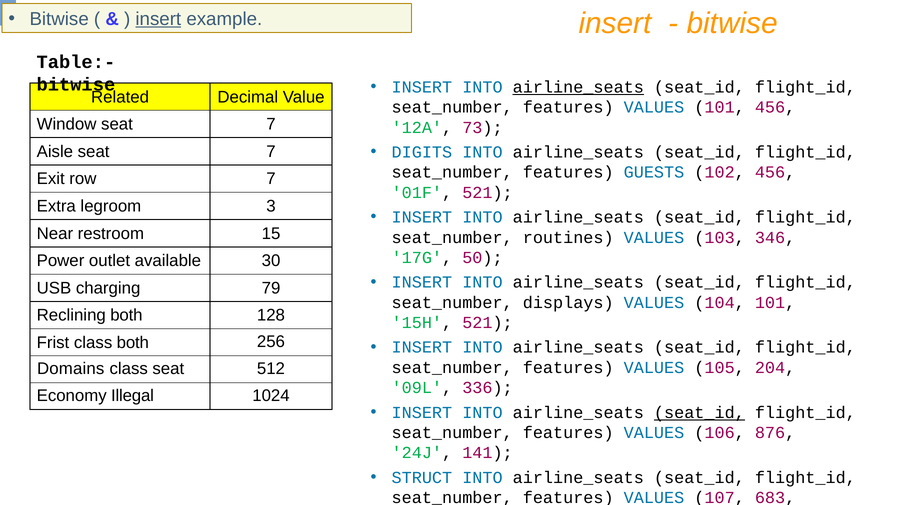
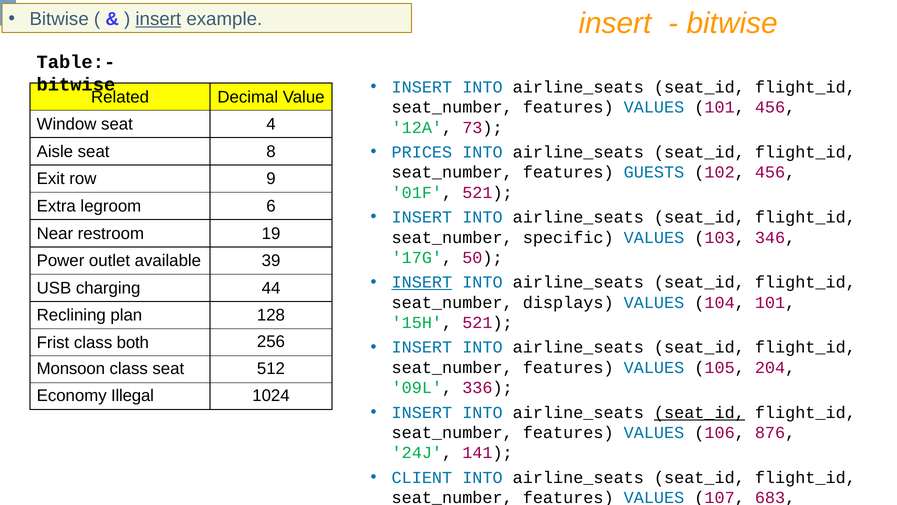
airline_seats at (578, 87) underline: present -> none
Window seat 7: 7 -> 4
DIGITS: DIGITS -> PRICES
Aisle seat 7: 7 -> 8
row 7: 7 -> 9
3: 3 -> 6
15: 15 -> 19
routines: routines -> specific
30: 30 -> 39
INSERT at (422, 282) underline: none -> present
79: 79 -> 44
Reclining both: both -> plan
Domains: Domains -> Monsoon
STRUCT: STRUCT -> CLIENT
